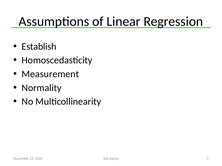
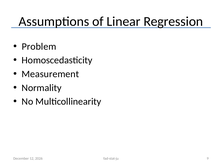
Establish: Establish -> Problem
